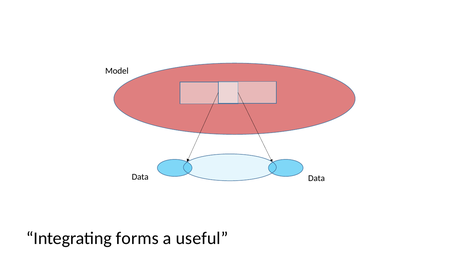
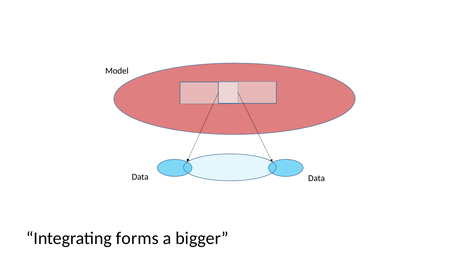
useful: useful -> bigger
